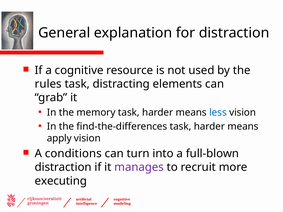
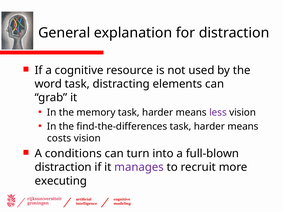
rules: rules -> word
less colour: blue -> purple
apply: apply -> costs
